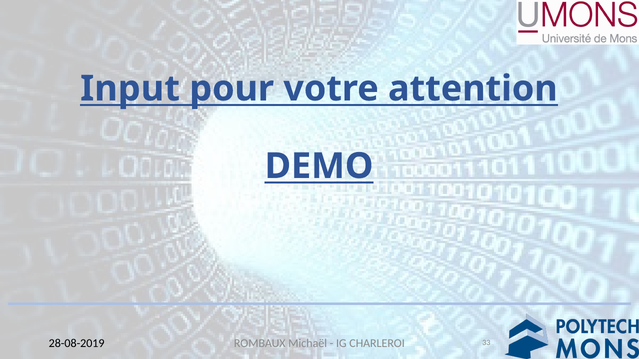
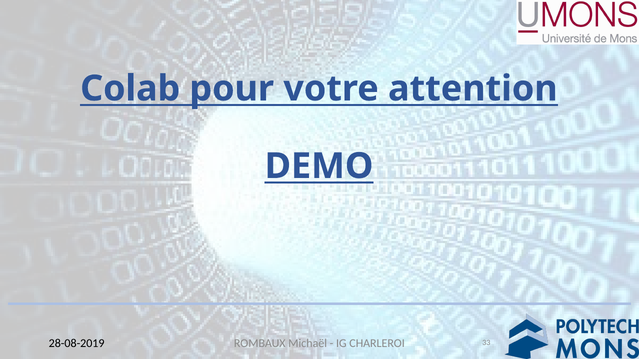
Input: Input -> Colab
